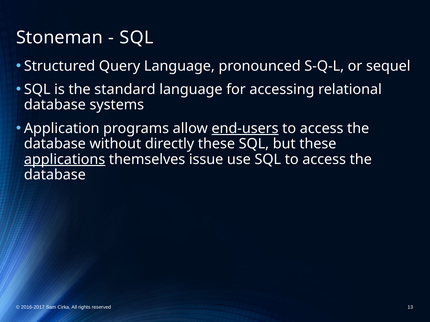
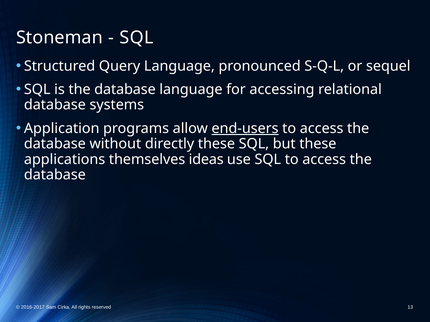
is the standard: standard -> database
applications underline: present -> none
issue: issue -> ideas
